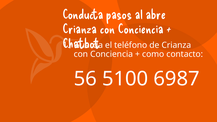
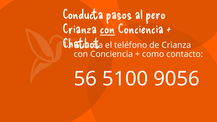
abre: abre -> pero
con at (107, 29) underline: none -> present
6987: 6987 -> 9056
